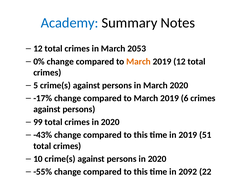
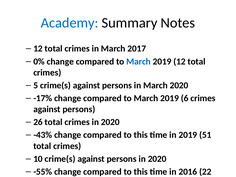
2053: 2053 -> 2017
March at (139, 61) colour: orange -> blue
99: 99 -> 26
2092: 2092 -> 2016
